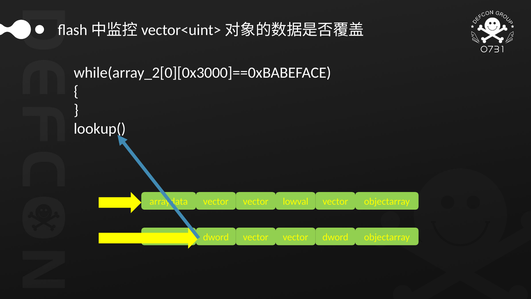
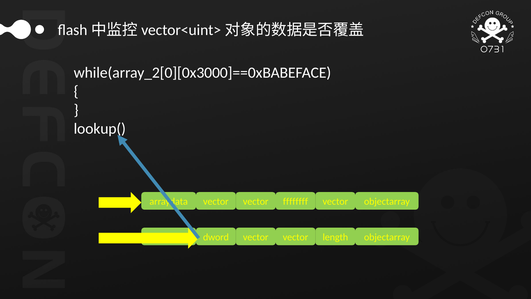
lowval: lowval -> ffffffff
vector dword: dword -> length
